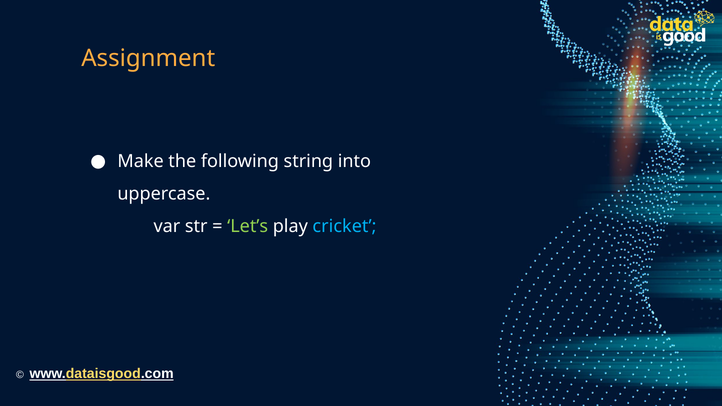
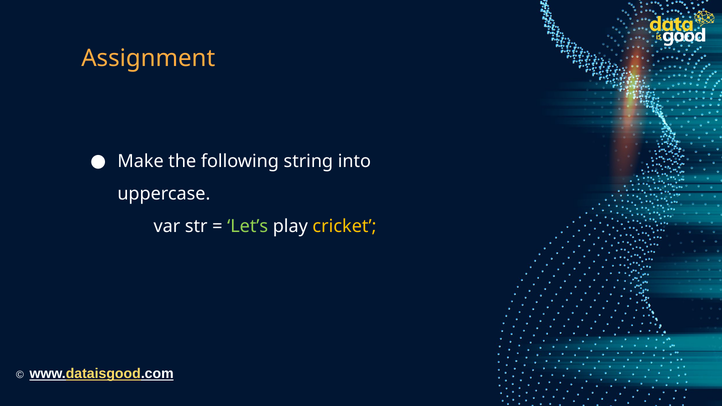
cricket colour: light blue -> yellow
